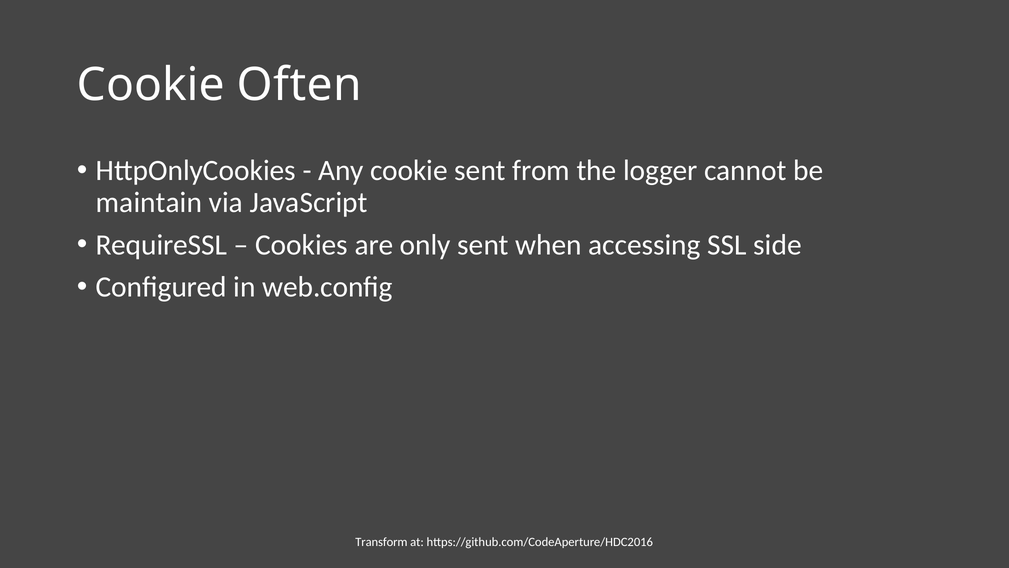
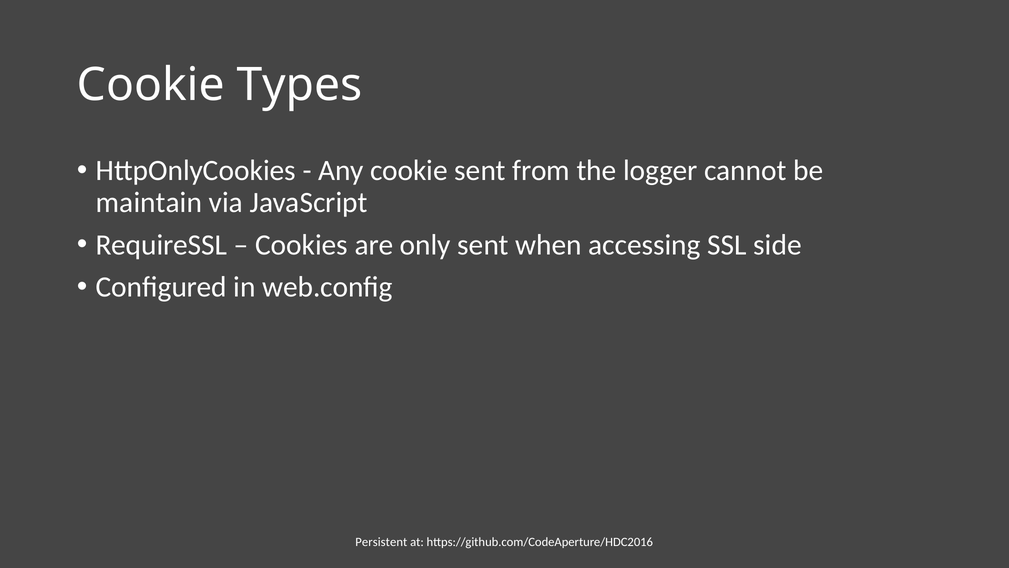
Often: Often -> Types
Transform: Transform -> Persistent
